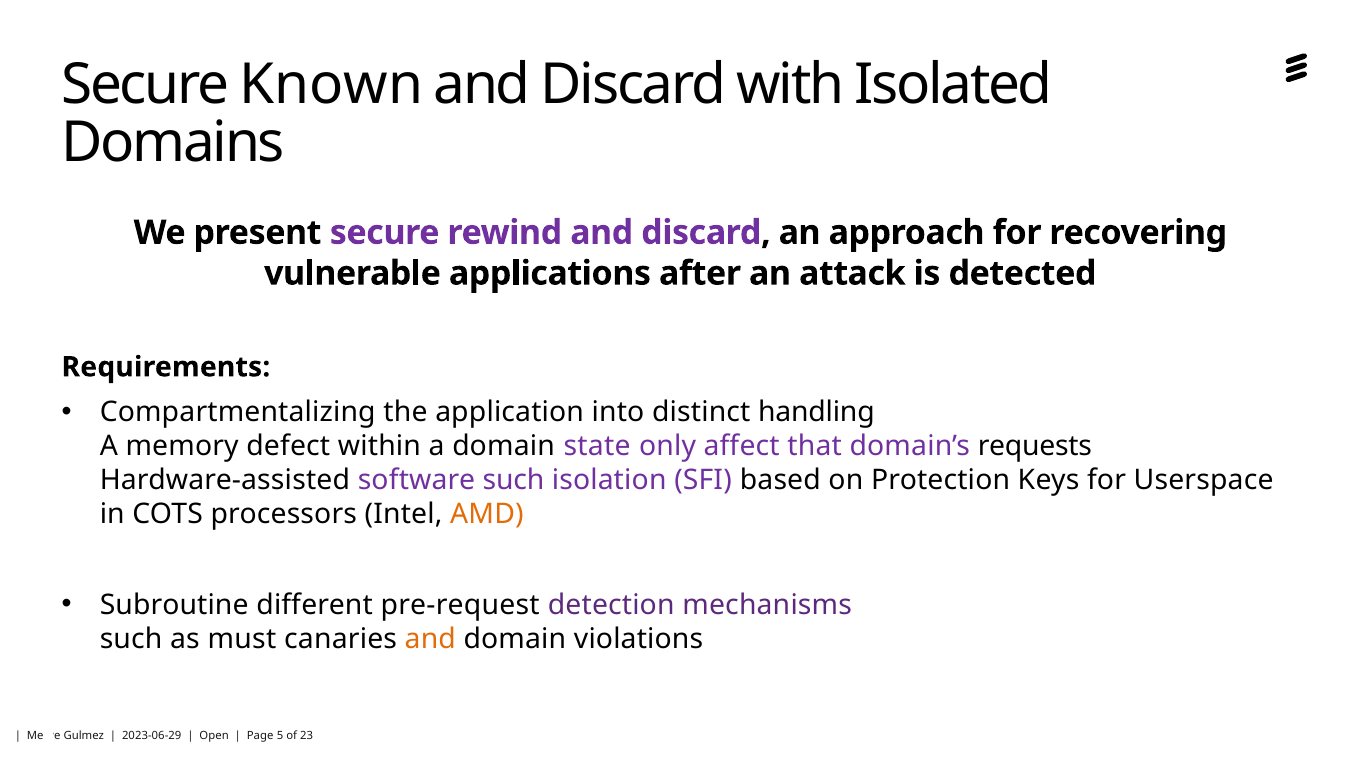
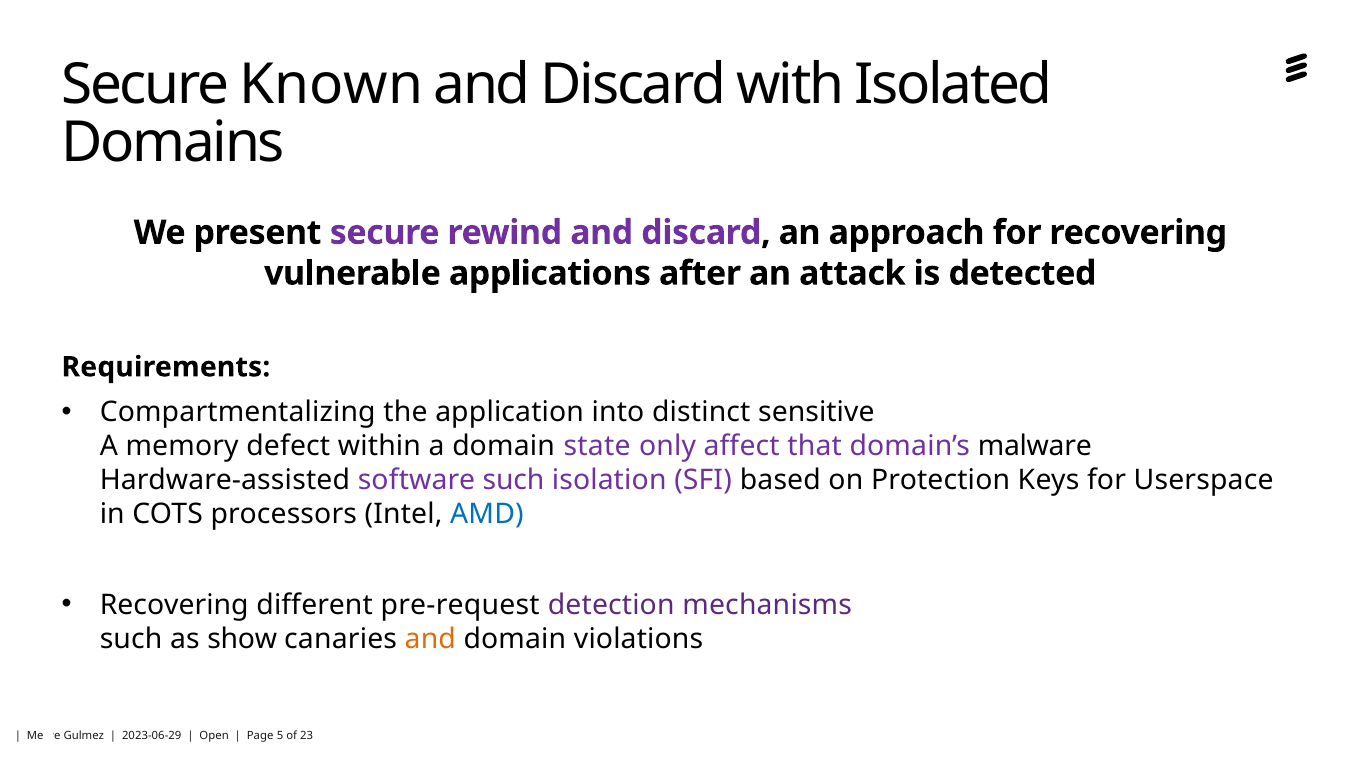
handling: handling -> sensitive
requests: requests -> malware
AMD colour: orange -> blue
Subroutine at (174, 605): Subroutine -> Recovering
must: must -> show
